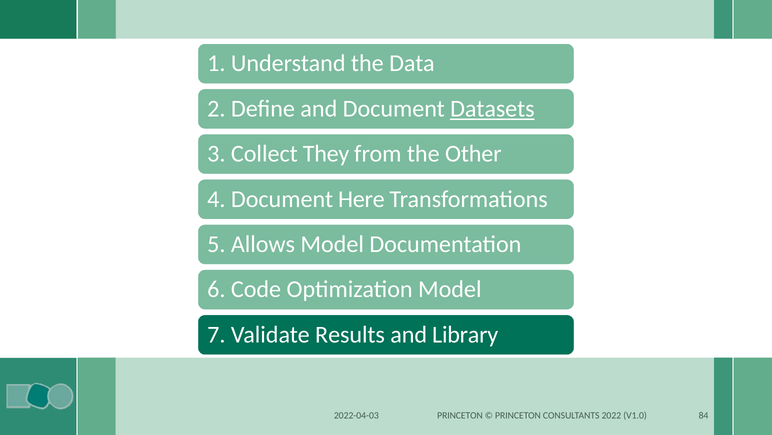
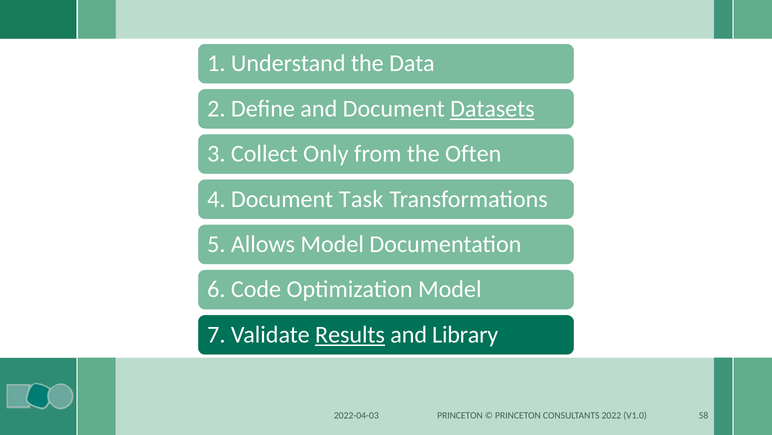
They: They -> Only
Other: Other -> Often
Here: Here -> Task
Results underline: none -> present
84: 84 -> 58
